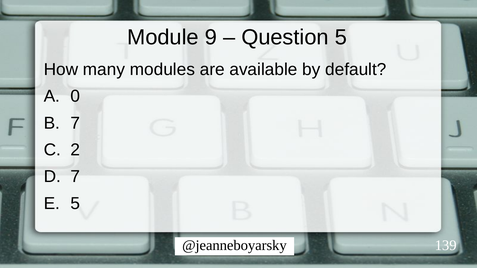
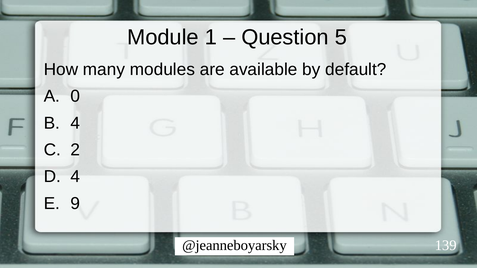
9: 9 -> 1
7 at (75, 123): 7 -> 4
7 at (75, 177): 7 -> 4
5 at (75, 204): 5 -> 9
